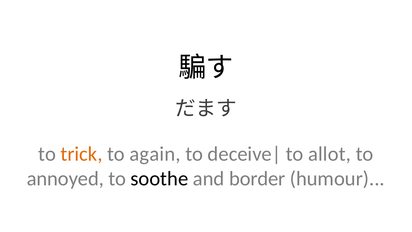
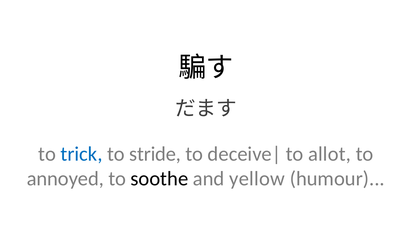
trick colour: orange -> blue
again: again -> stride
border: border -> yellow
